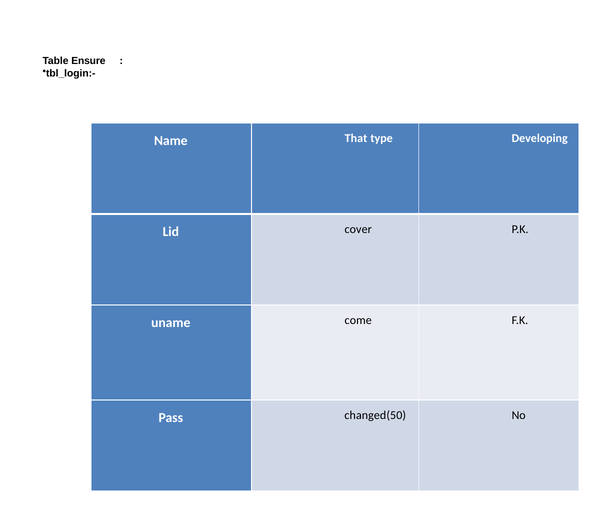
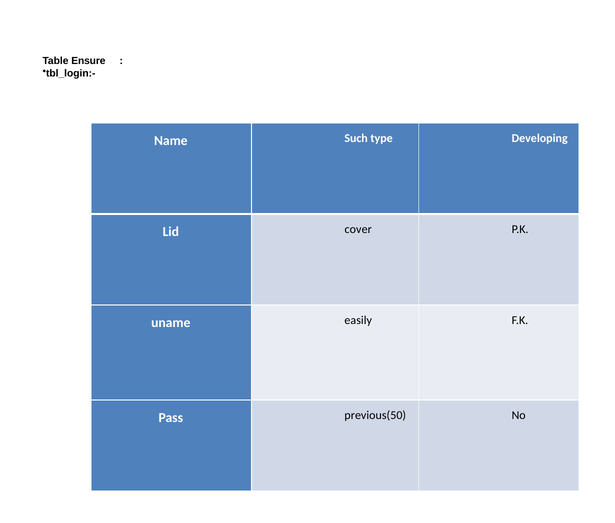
That: That -> Such
come: come -> easily
changed(50: changed(50 -> previous(50
